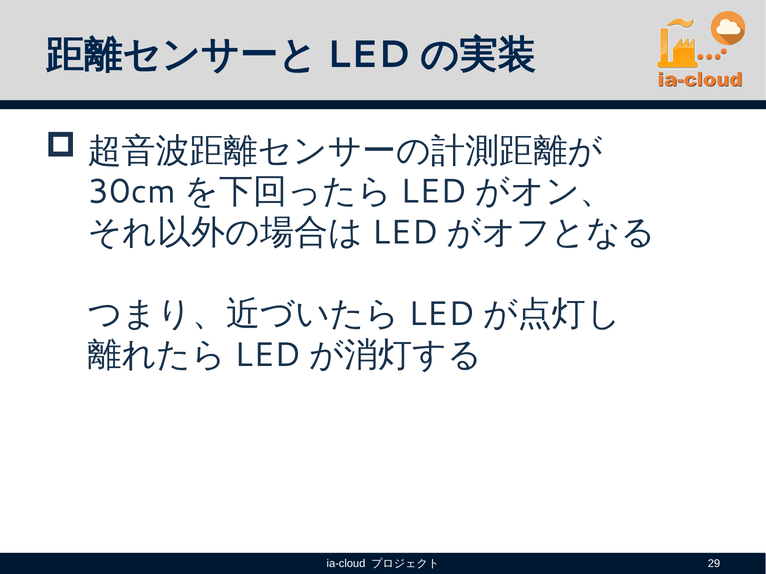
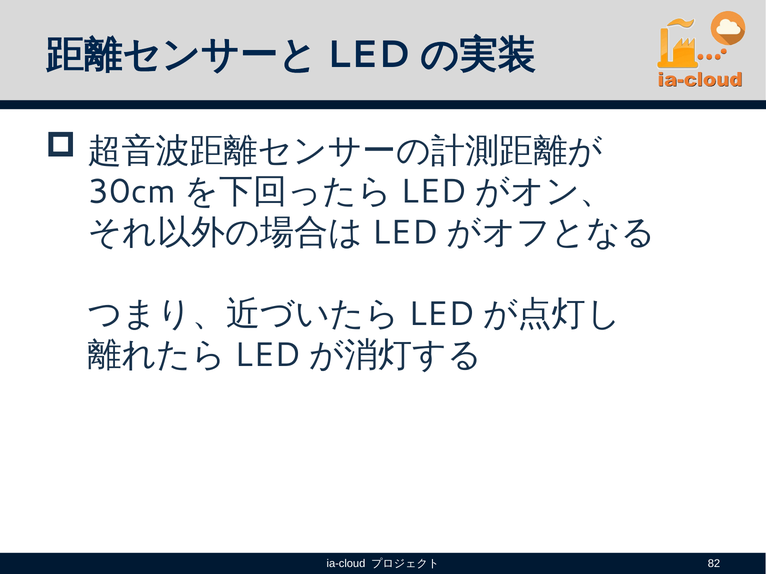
29: 29 -> 82
